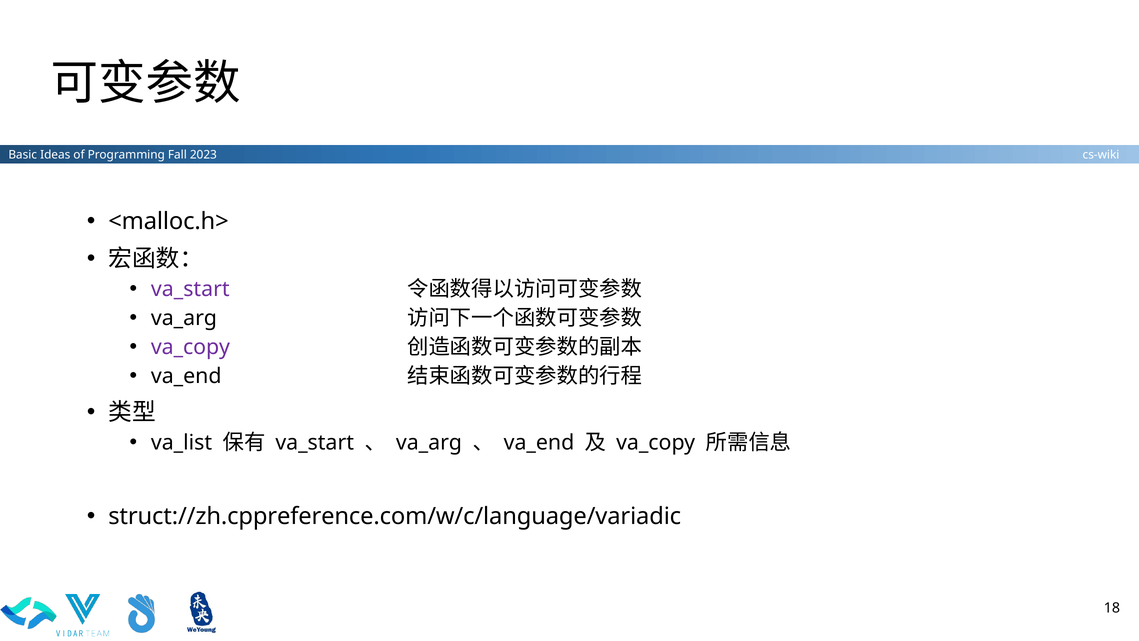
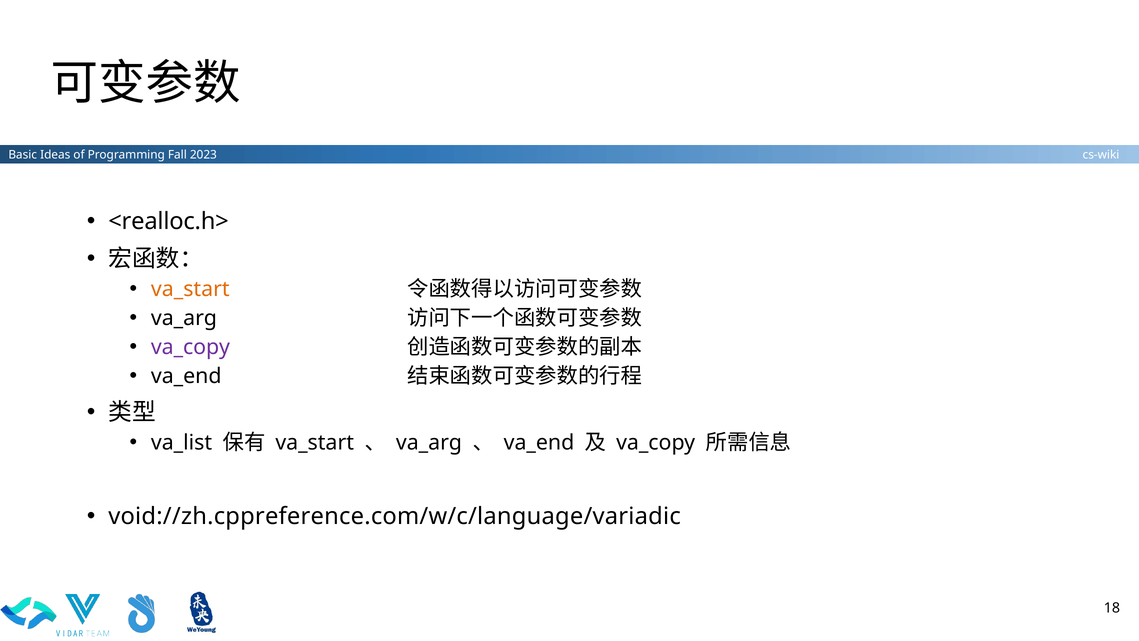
<malloc.h>: <malloc.h> -> <realloc.h>
va_start at (190, 289) colour: purple -> orange
struct://zh.cppreference.com/w/c/language/variadic: struct://zh.cppreference.com/w/c/language/variadic -> void://zh.cppreference.com/w/c/language/variadic
